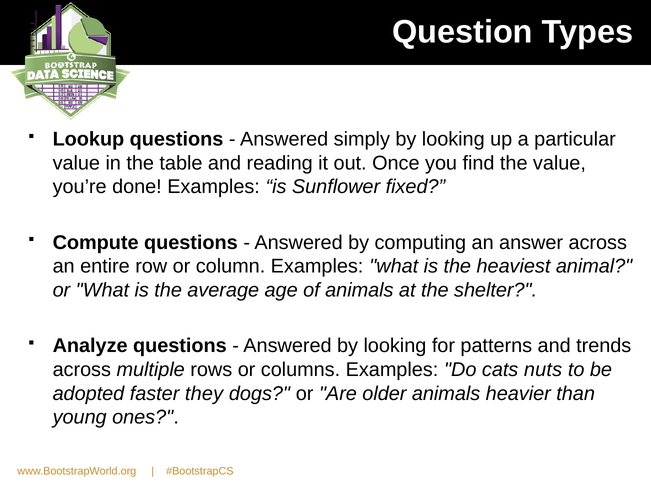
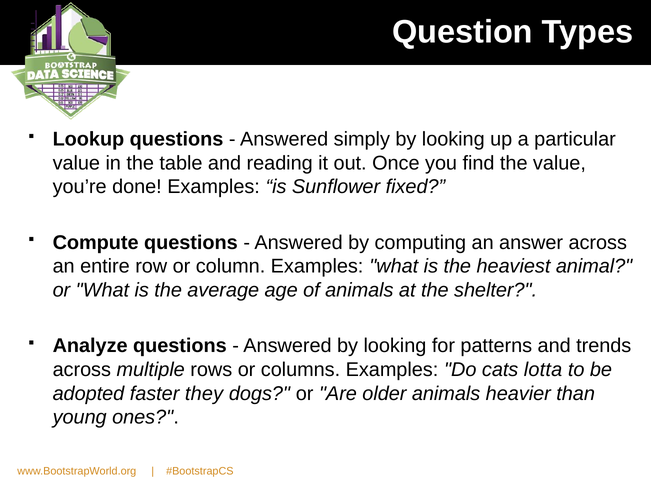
nuts: nuts -> lotta
